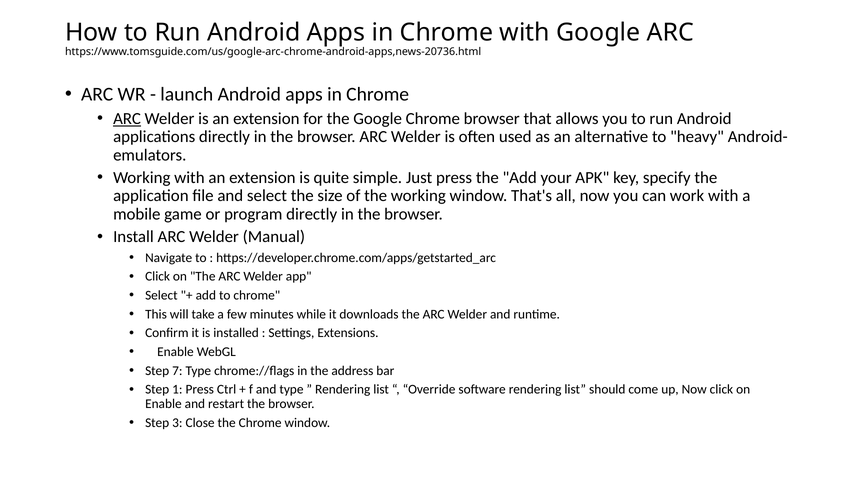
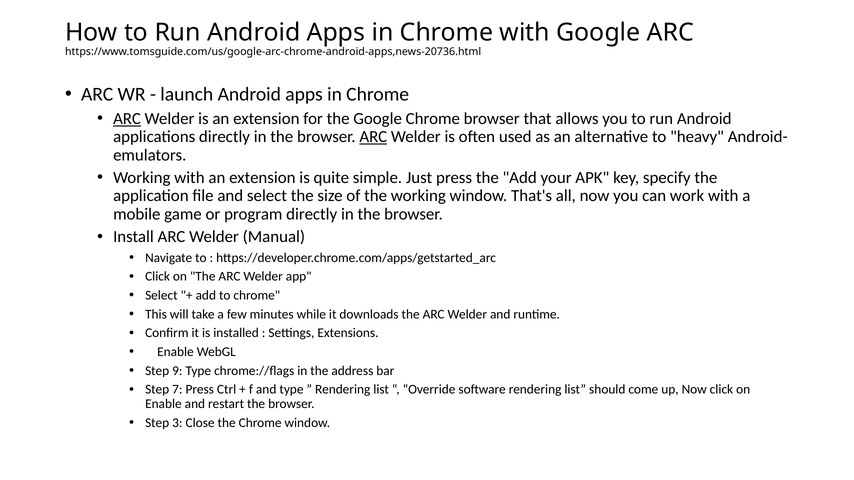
ARC at (373, 137) underline: none -> present
7: 7 -> 9
1: 1 -> 7
